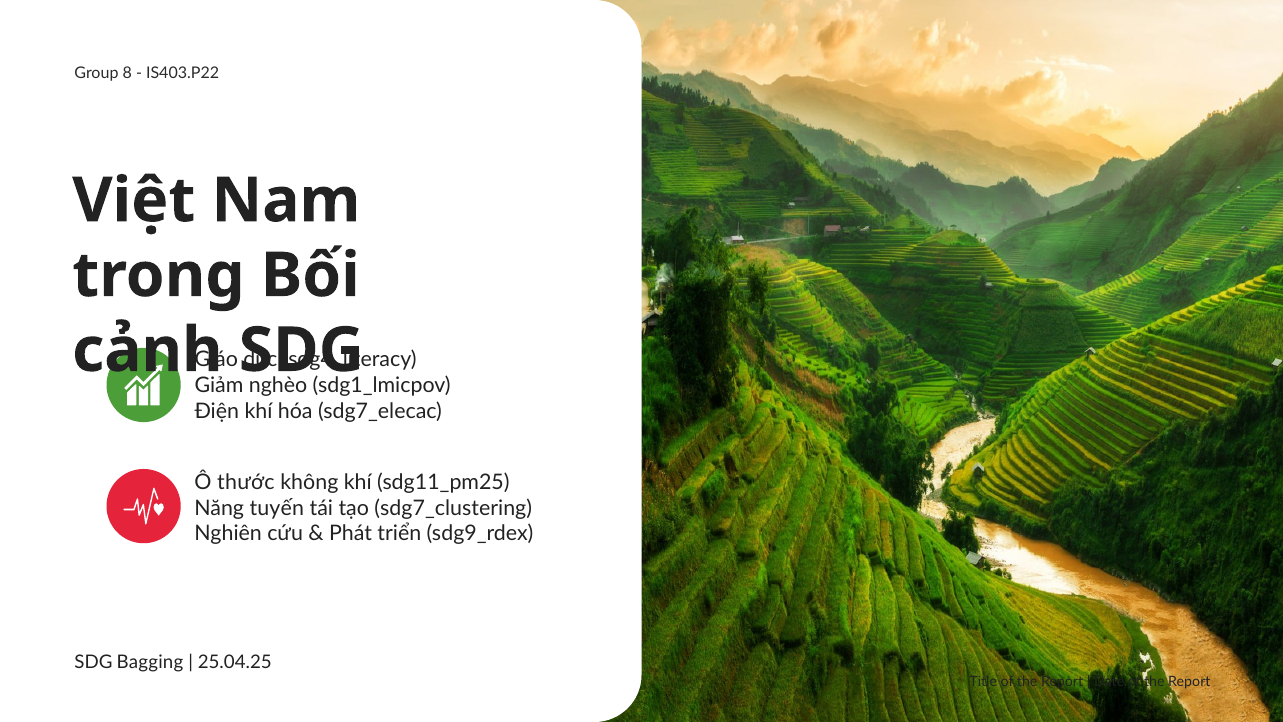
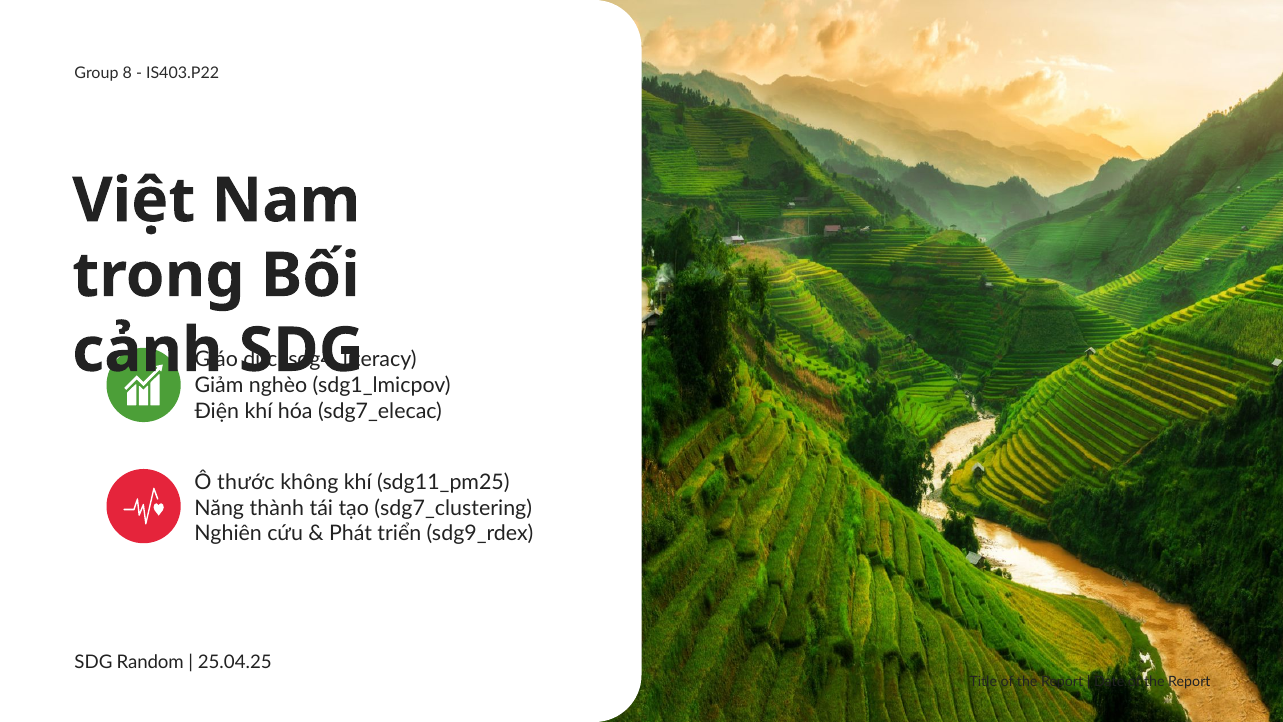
tuyến: tuyến -> thành
Bagging: Bagging -> Random
